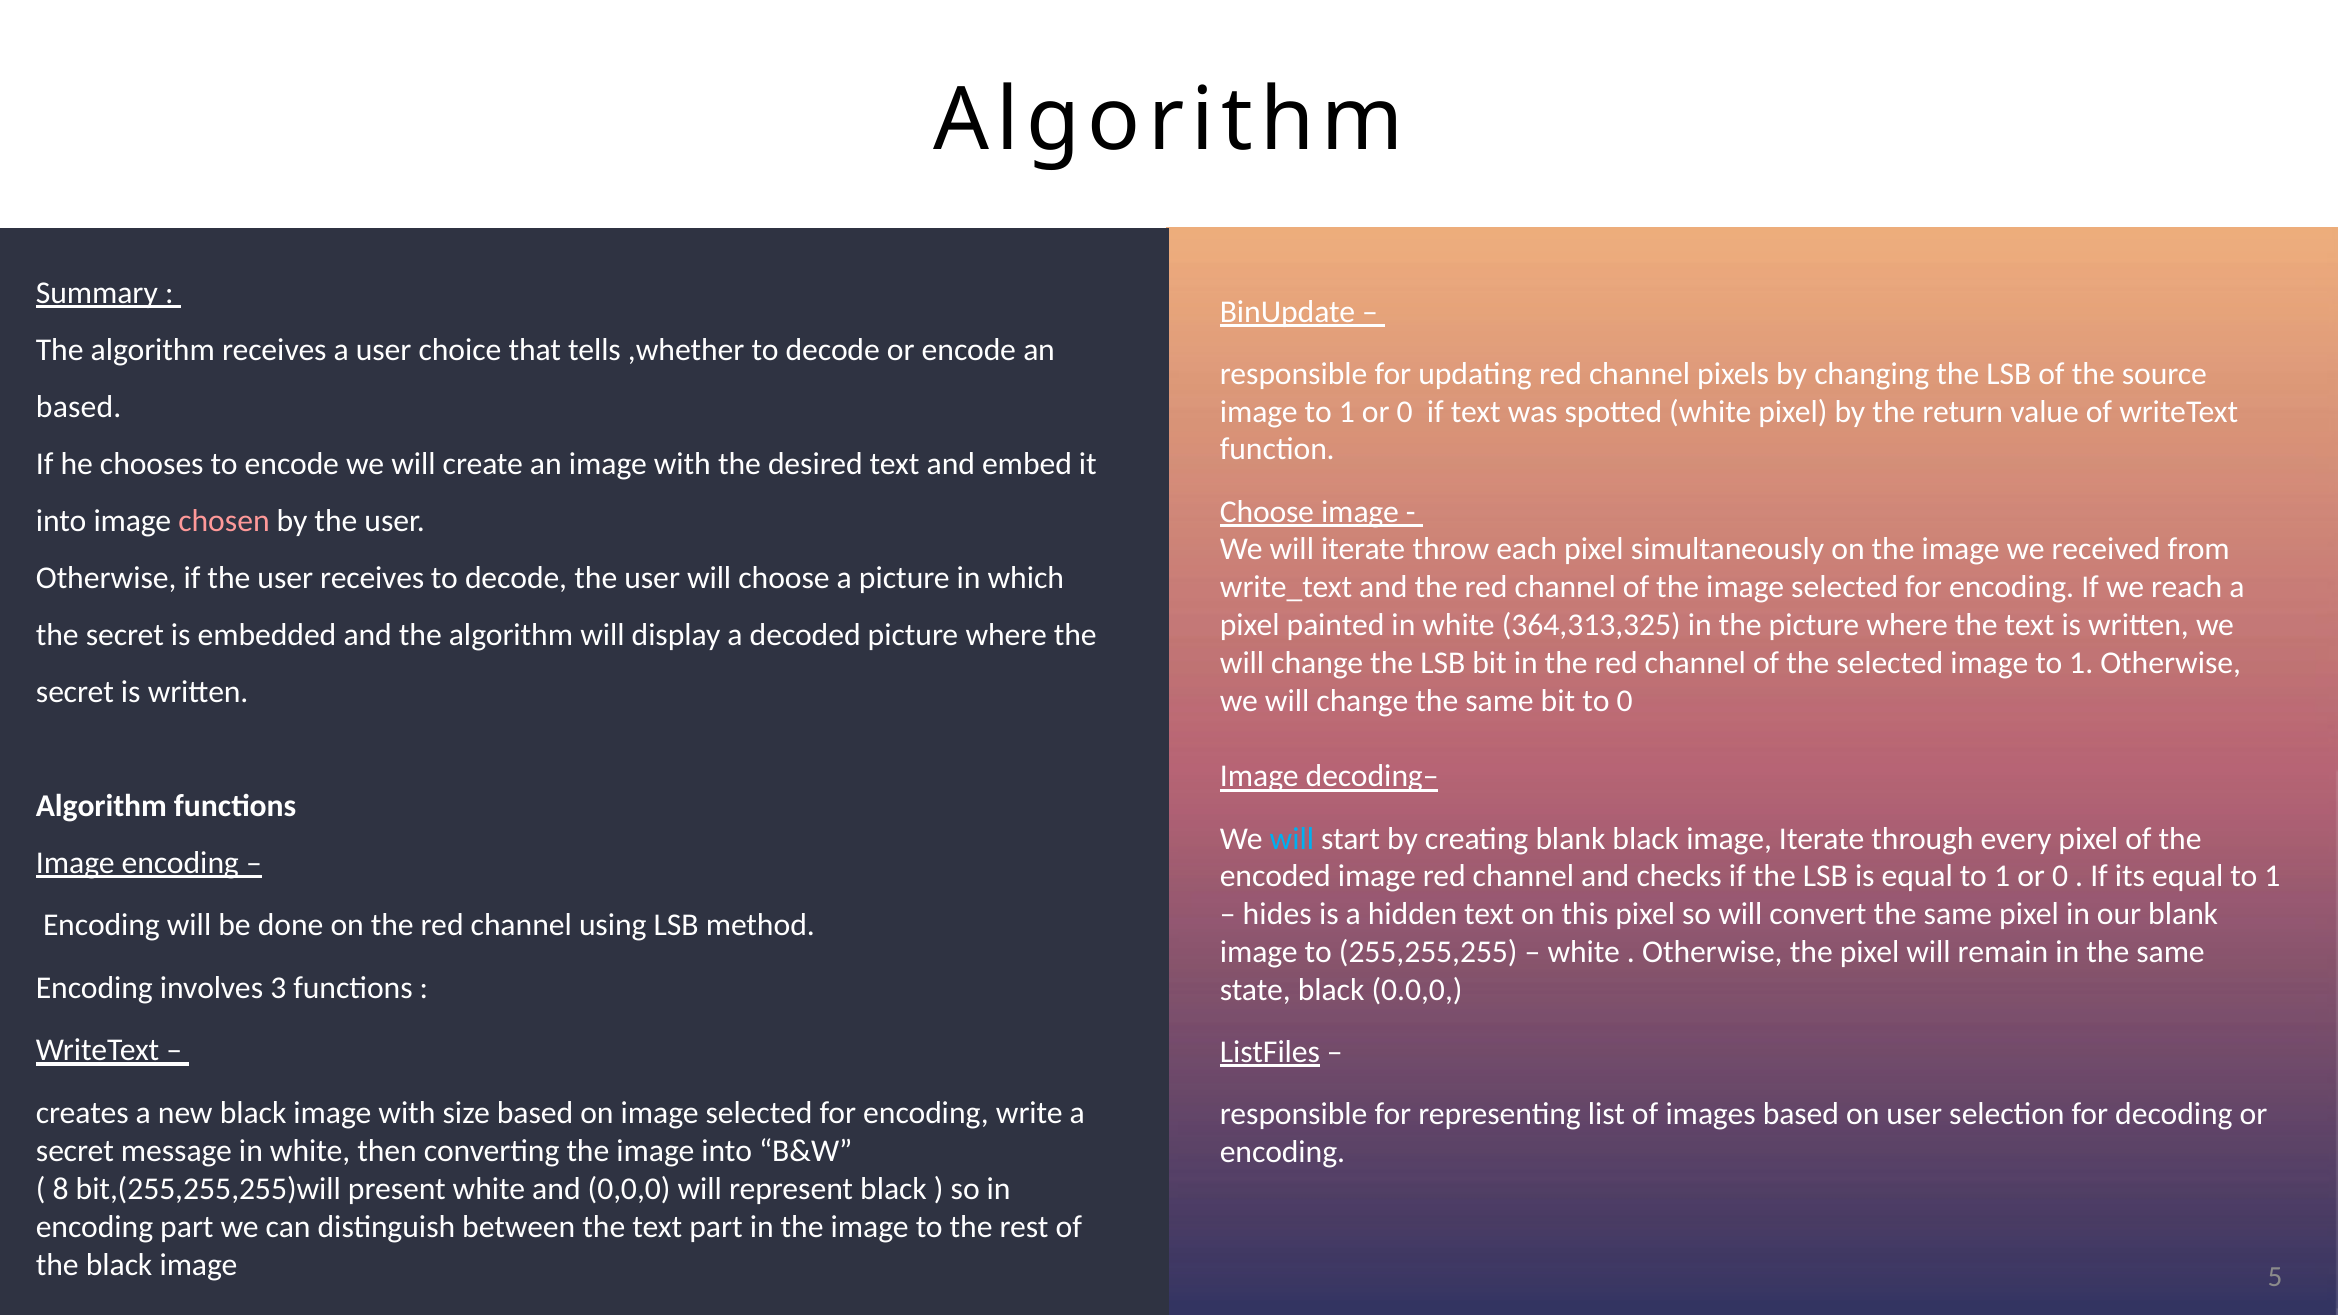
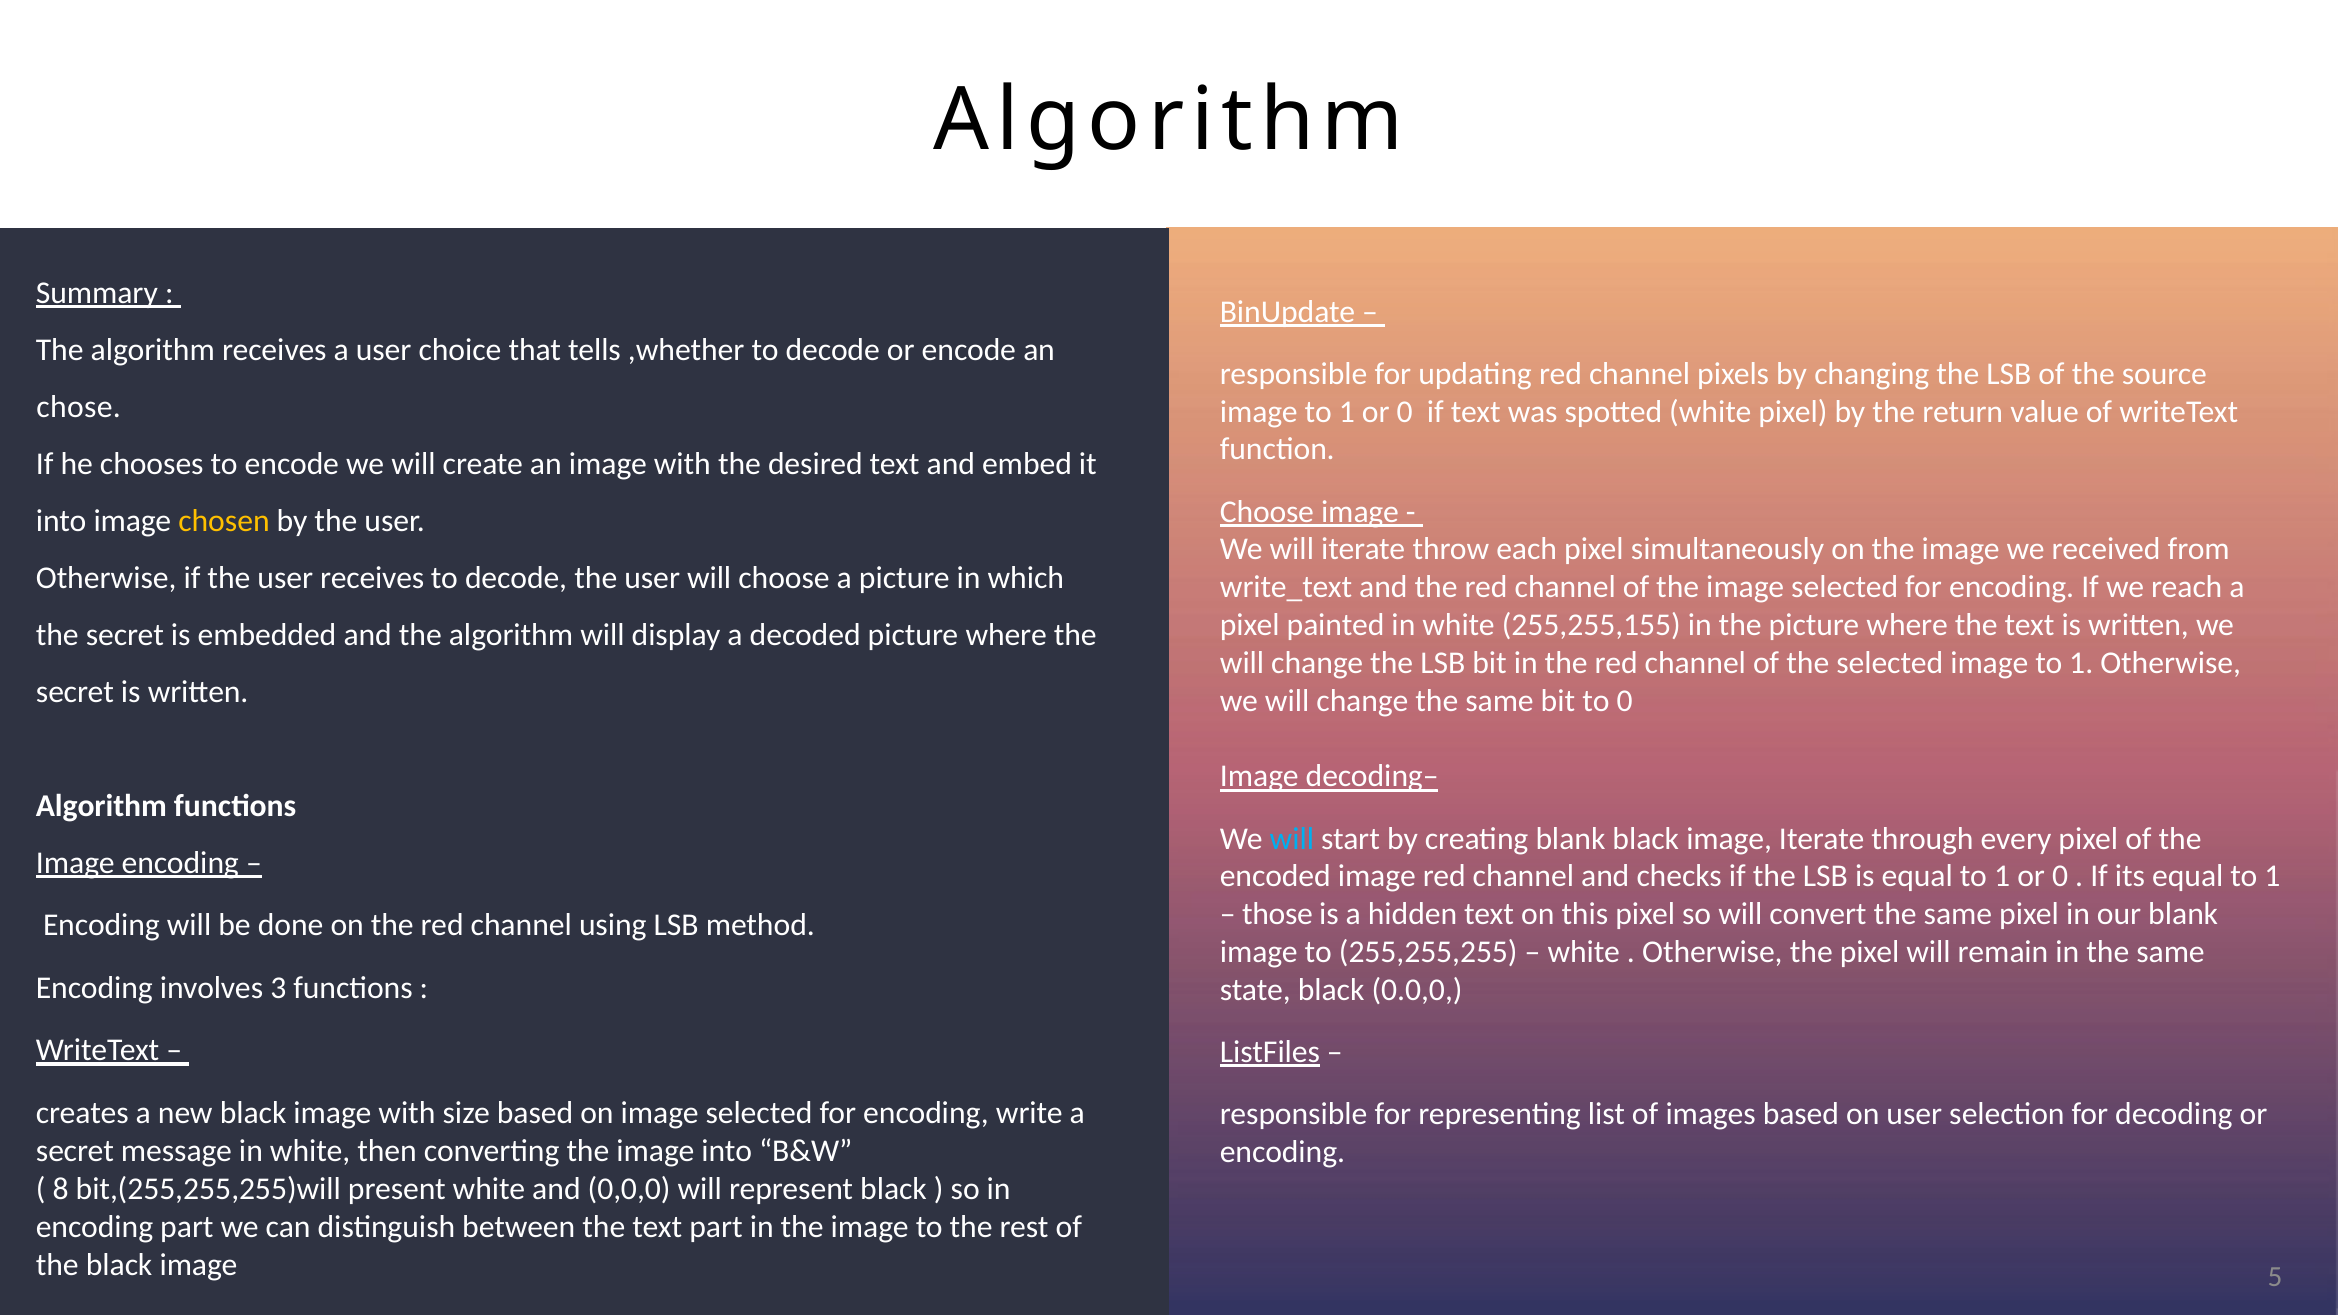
based at (79, 407): based -> chose
chosen colour: pink -> yellow
364,313,325: 364,313,325 -> 255,255,155
hides: hides -> those
